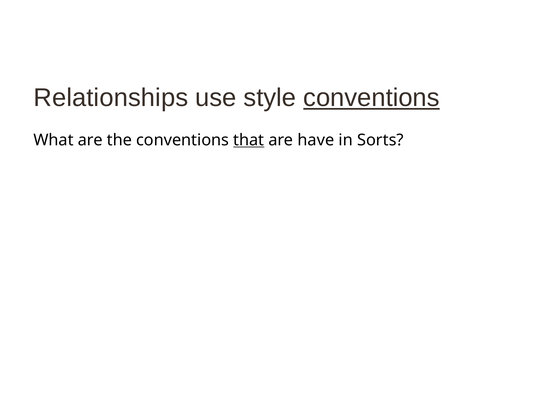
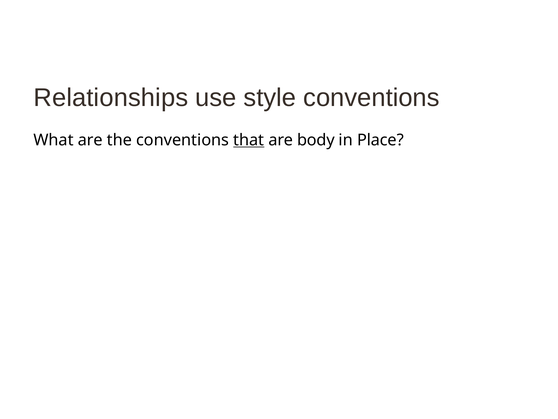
conventions at (371, 98) underline: present -> none
have: have -> body
Sorts: Sorts -> Place
